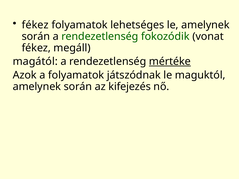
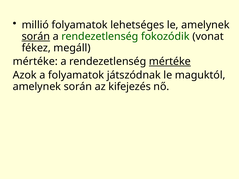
fékez at (35, 25): fékez -> millió
során at (36, 36) underline: none -> present
magától at (35, 62): magától -> mértéke
